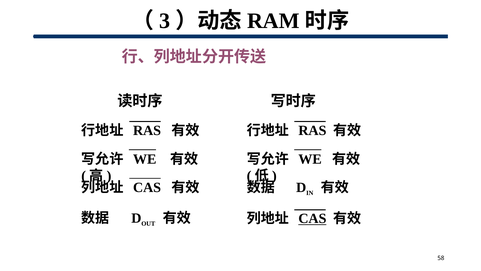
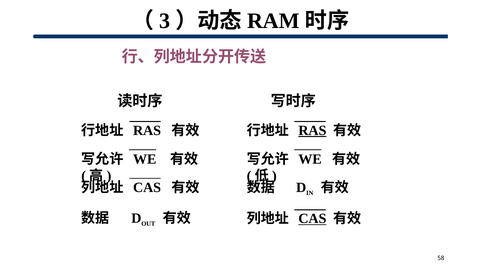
RAS at (312, 130) underline: none -> present
